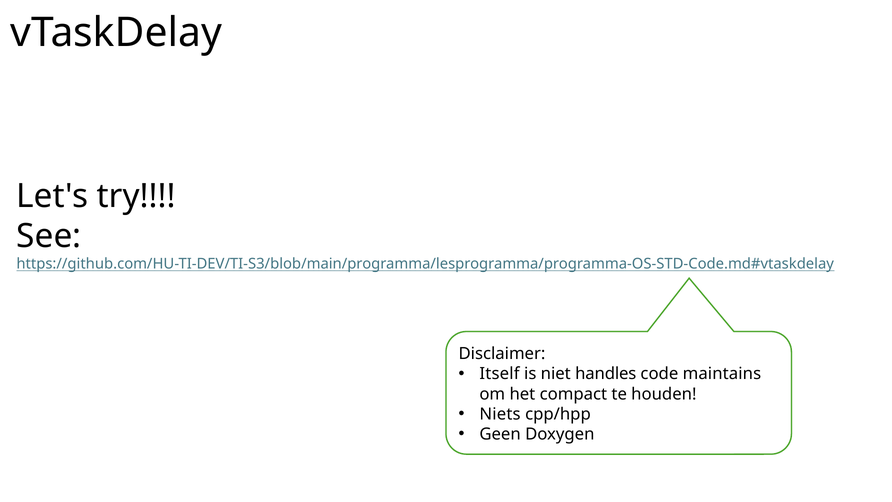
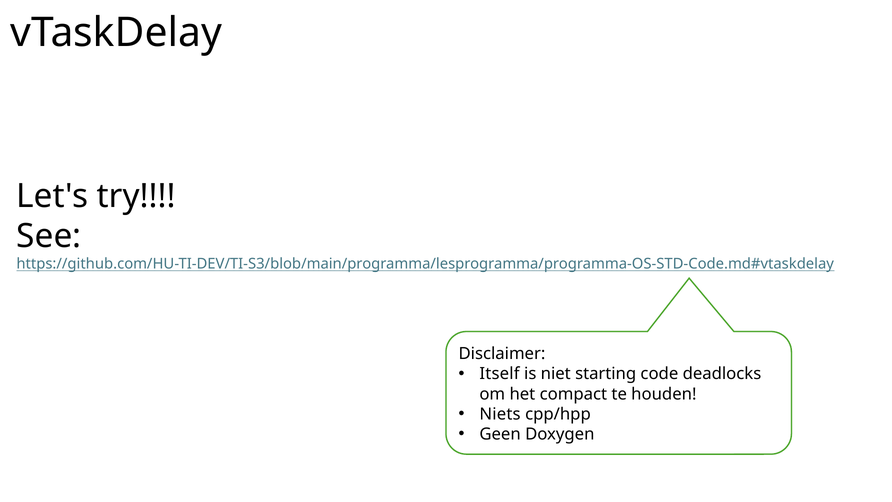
handles: handles -> starting
maintains: maintains -> deadlocks
